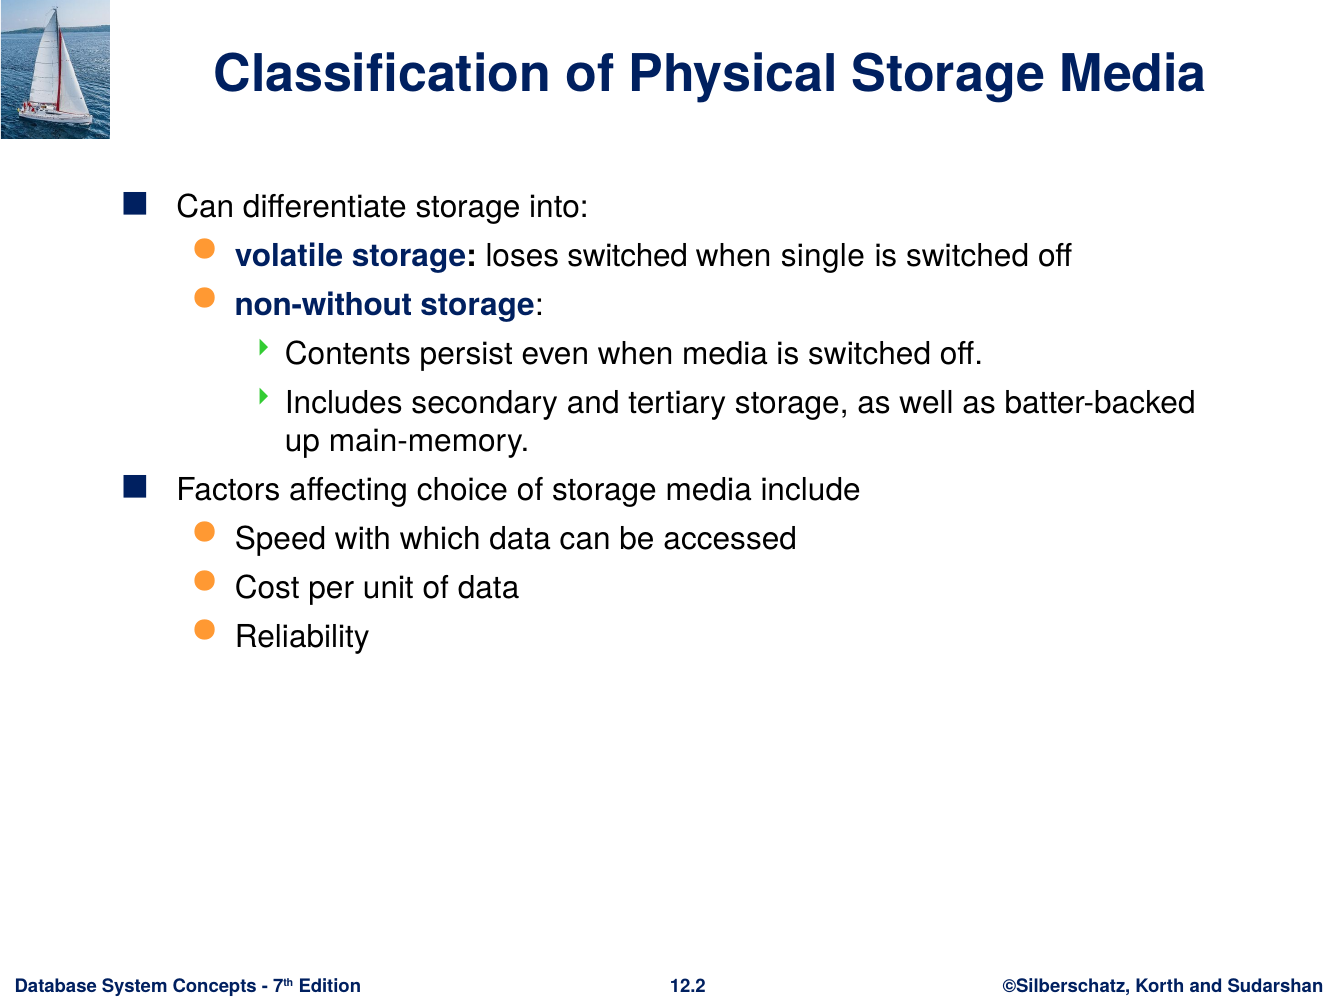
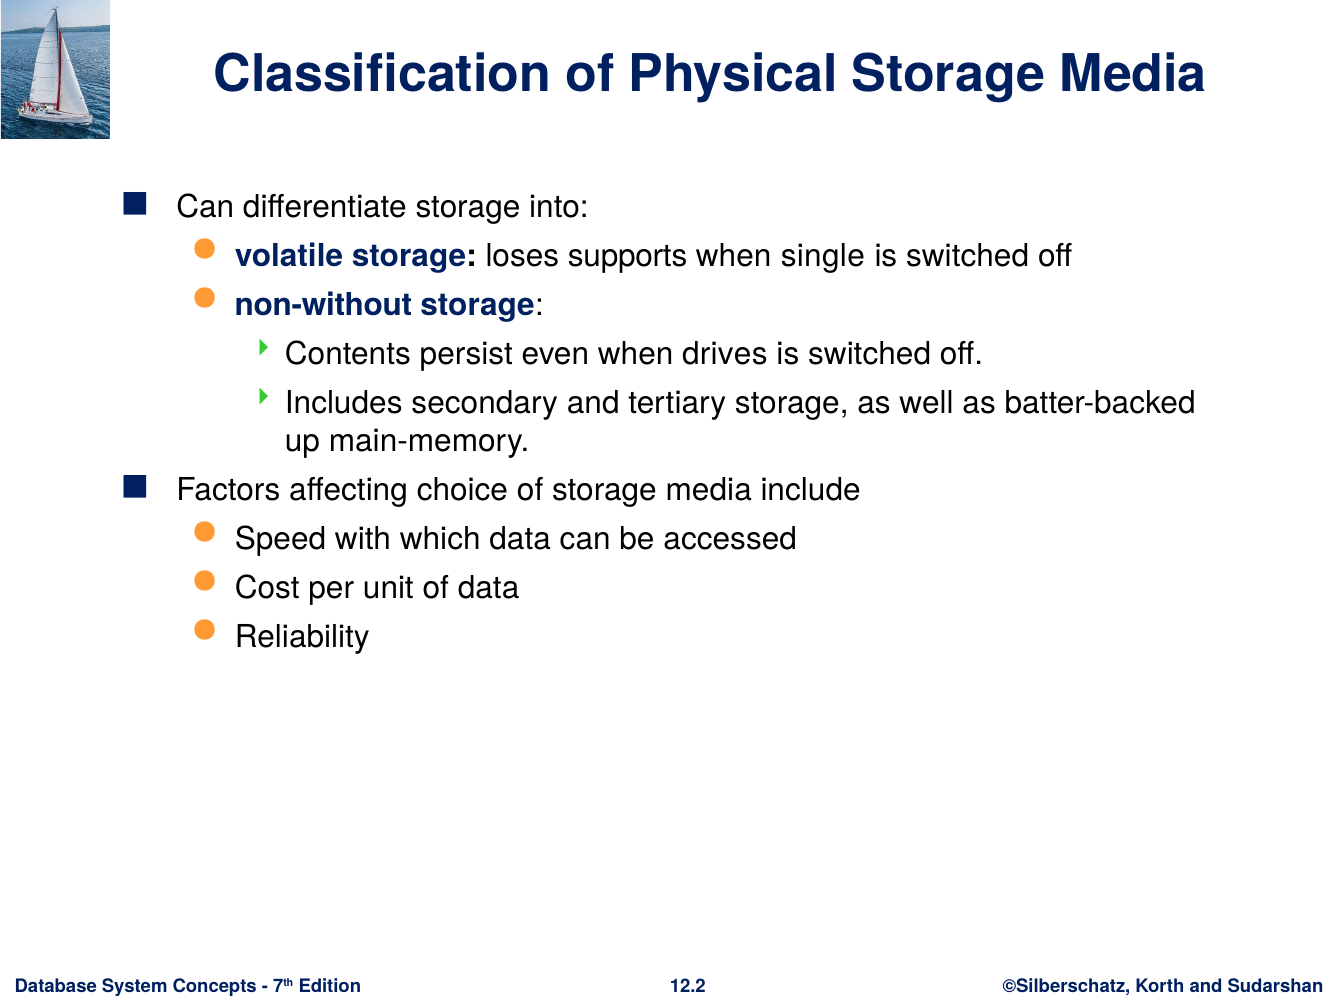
loses switched: switched -> supports
when media: media -> drives
